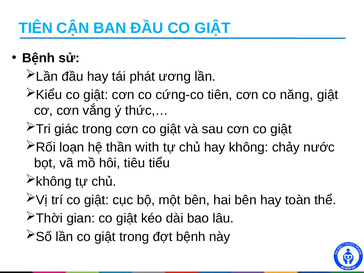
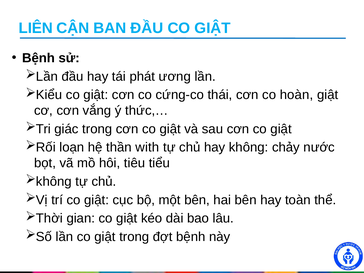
TIÊN at (36, 28): TIÊN -> LIÊN
cứng-co tiên: tiên -> thái
năng: năng -> hoàn
